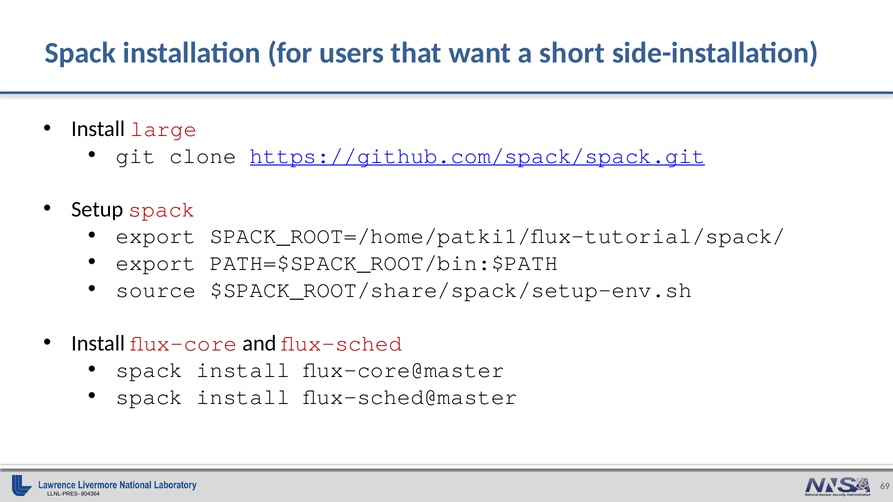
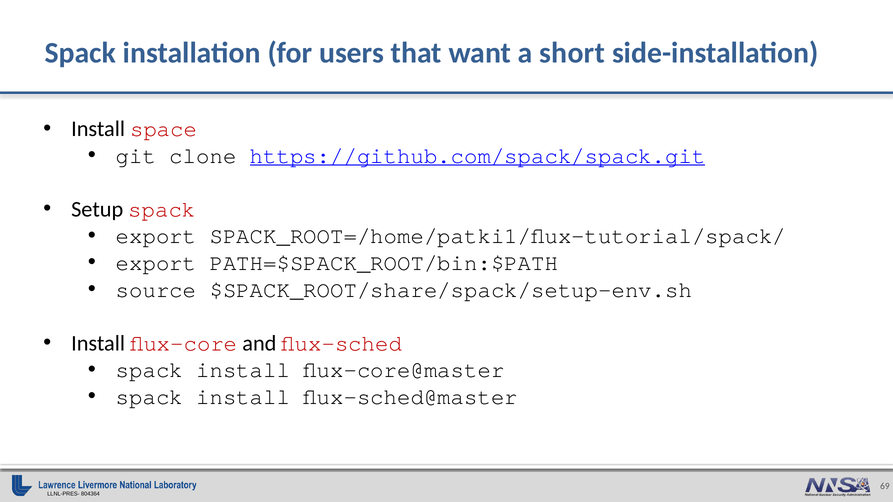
large: large -> space
